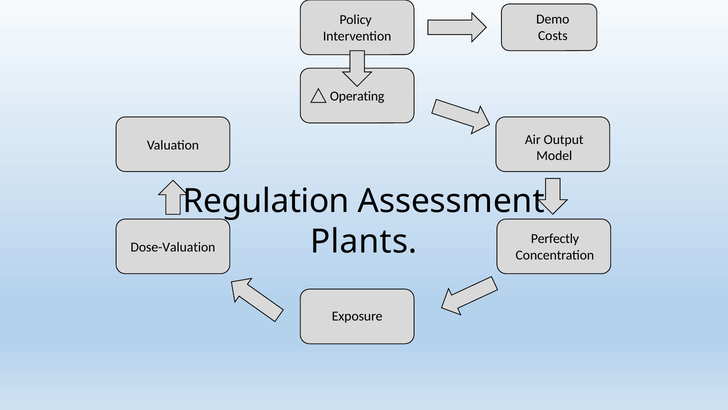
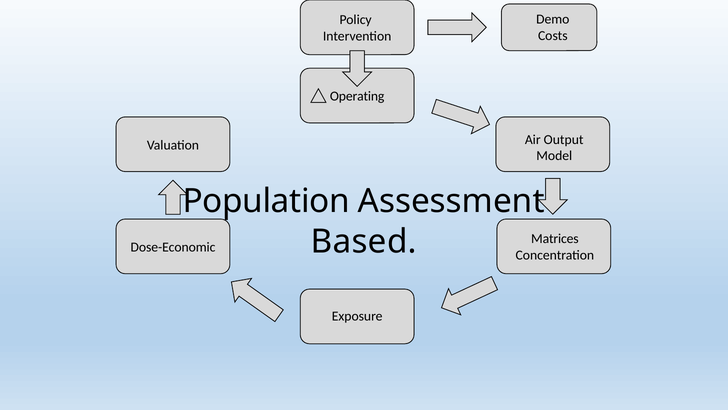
Regulation: Regulation -> Population
Plants: Plants -> Based
Perfectly: Perfectly -> Matrices
Dose-Valuation: Dose-Valuation -> Dose-Economic
